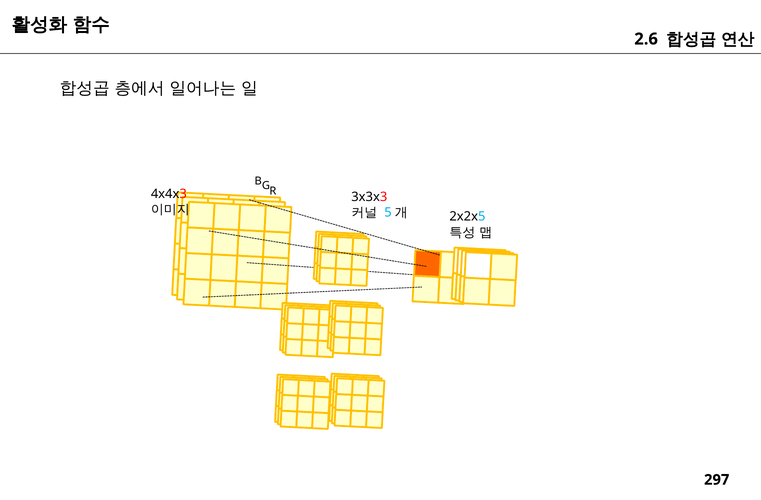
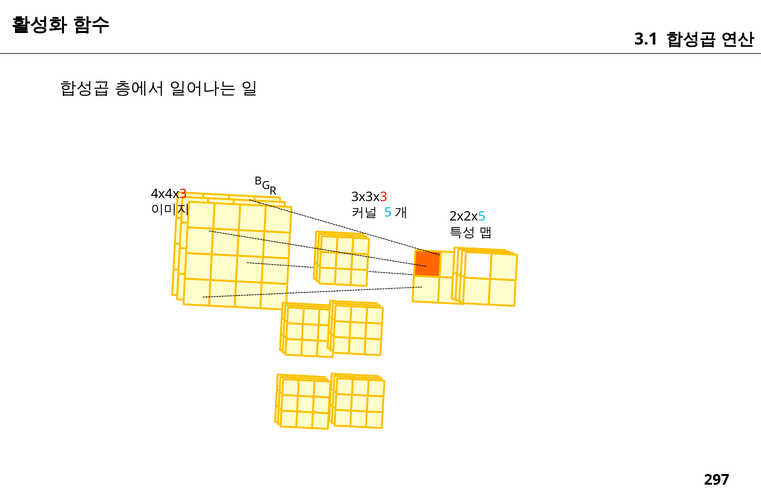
2.6: 2.6 -> 3.1
